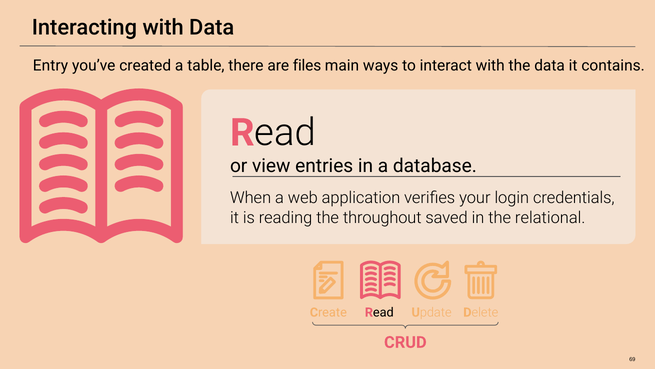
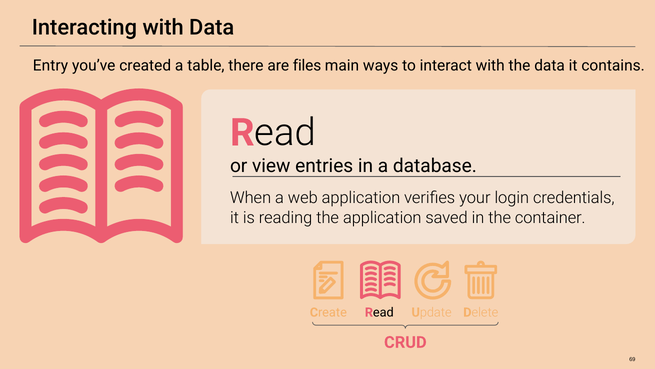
the throughout: throughout -> application
relational: relational -> container
